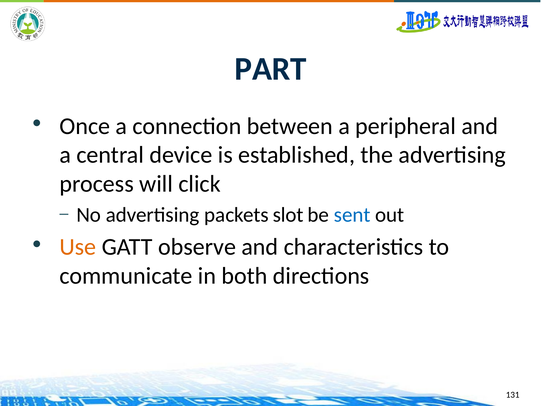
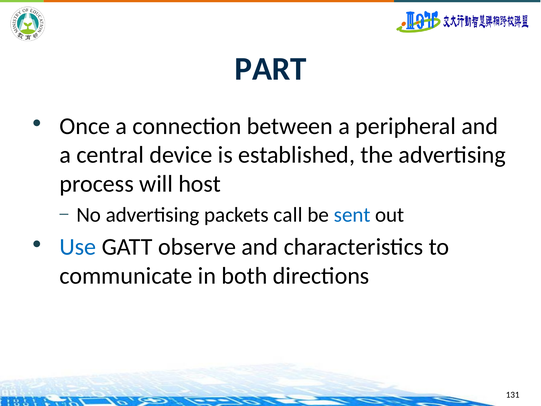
click: click -> host
slot: slot -> call
Use colour: orange -> blue
